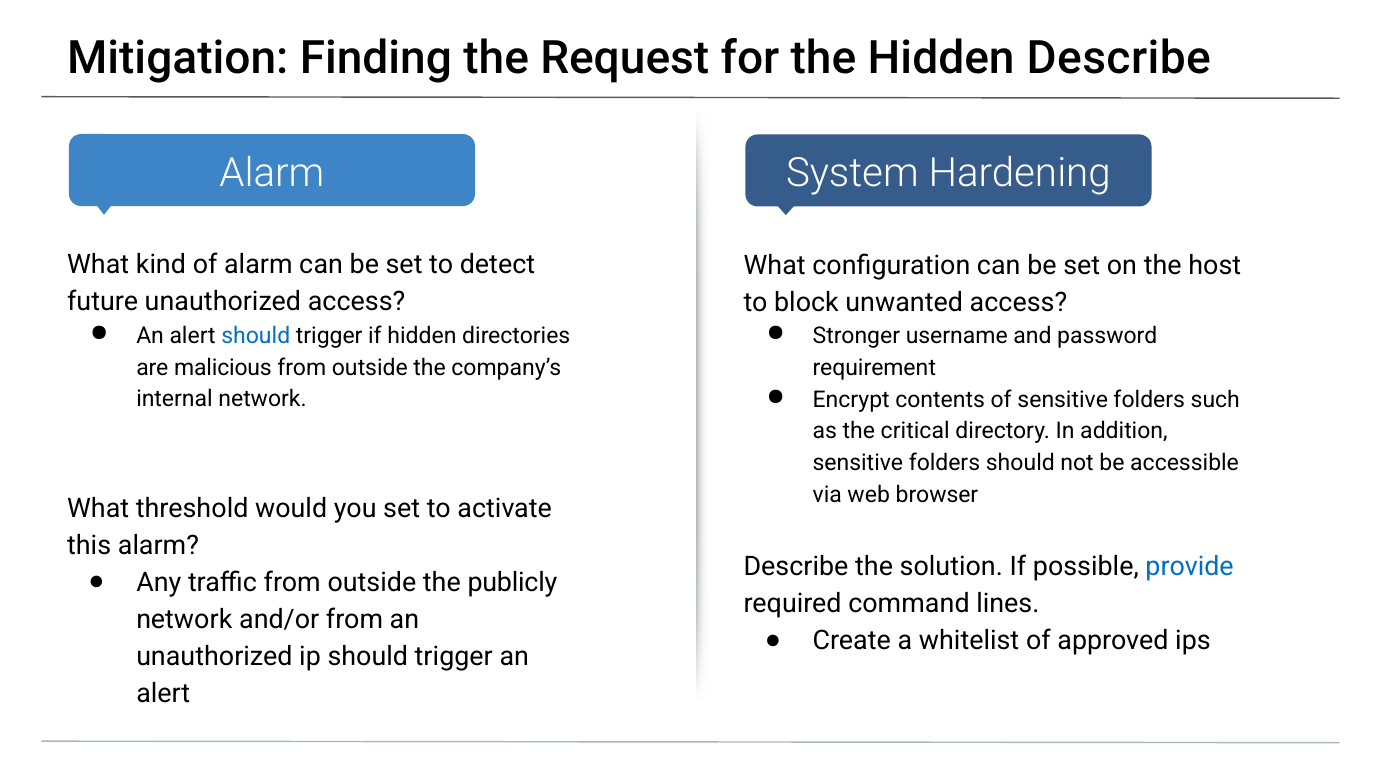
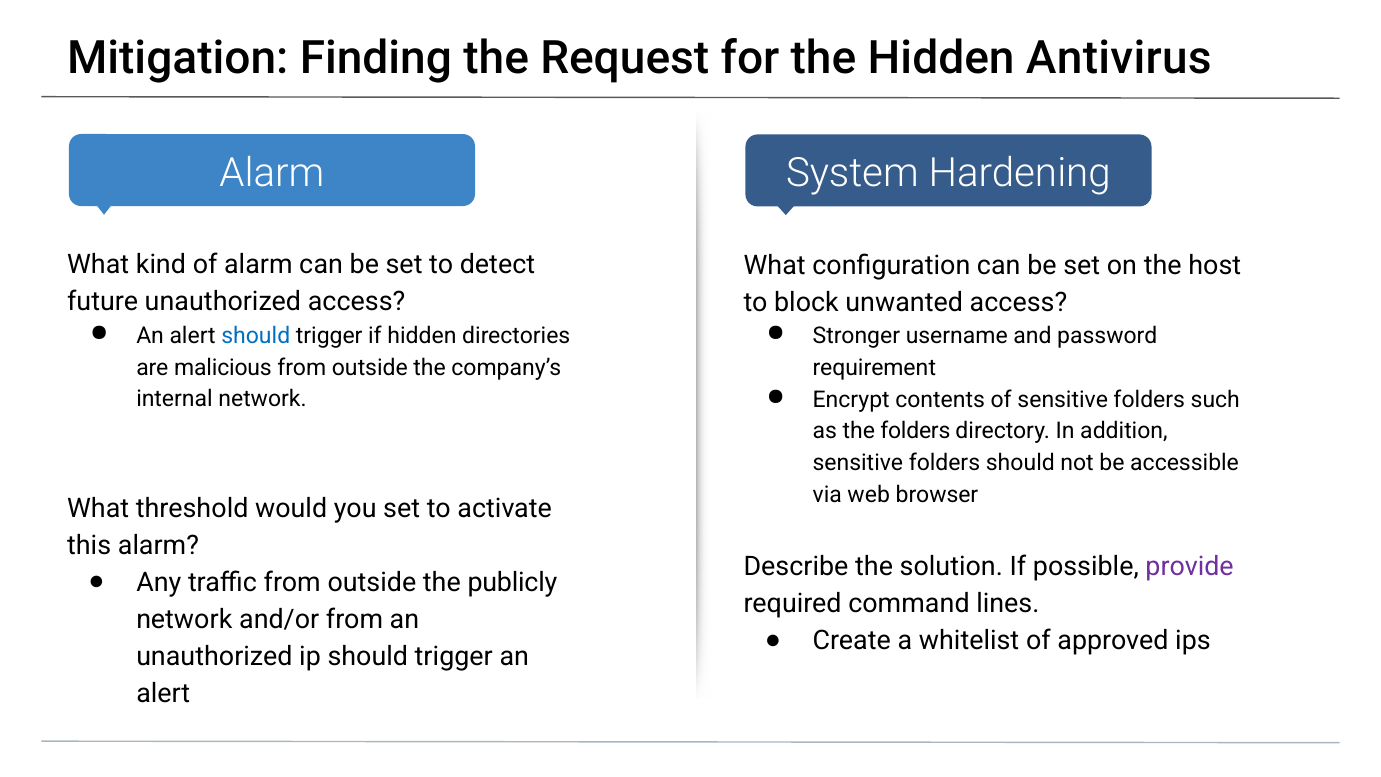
Hidden Describe: Describe -> Antivirus
the critical: critical -> folders
provide colour: blue -> purple
